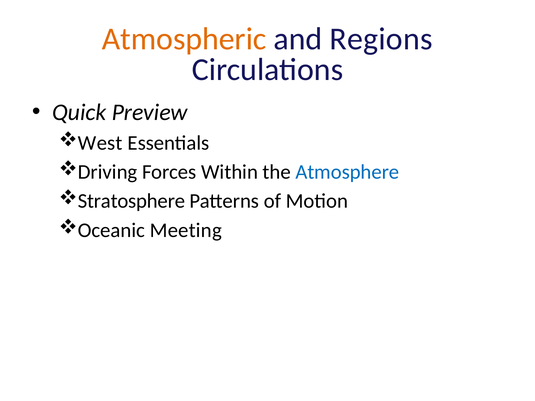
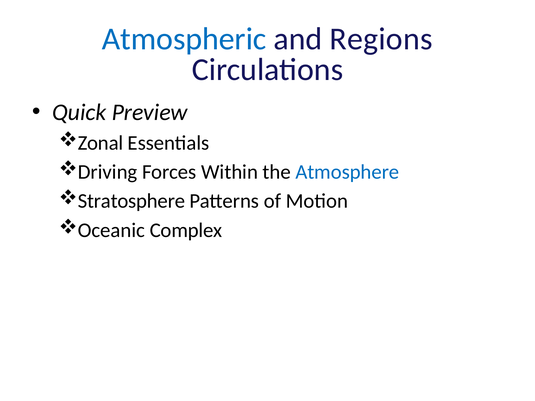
Atmospheric colour: orange -> blue
West: West -> Zonal
Meeting: Meeting -> Complex
